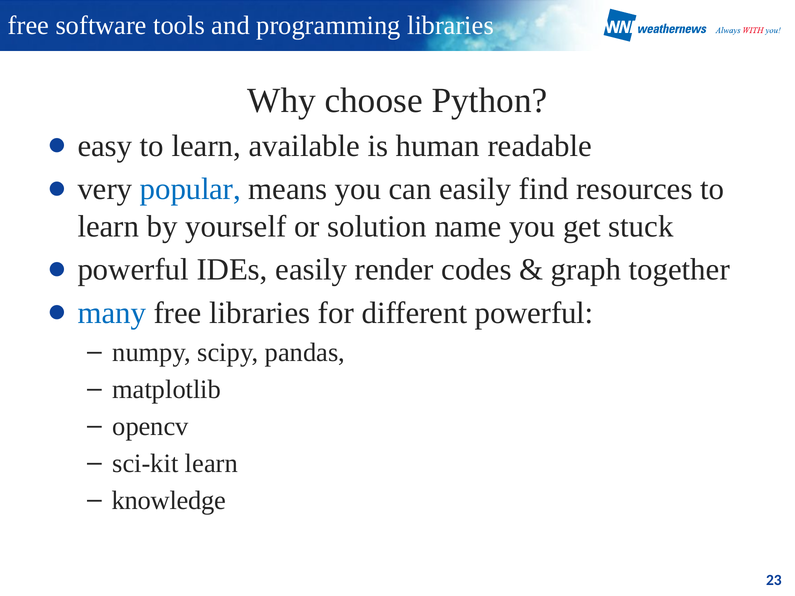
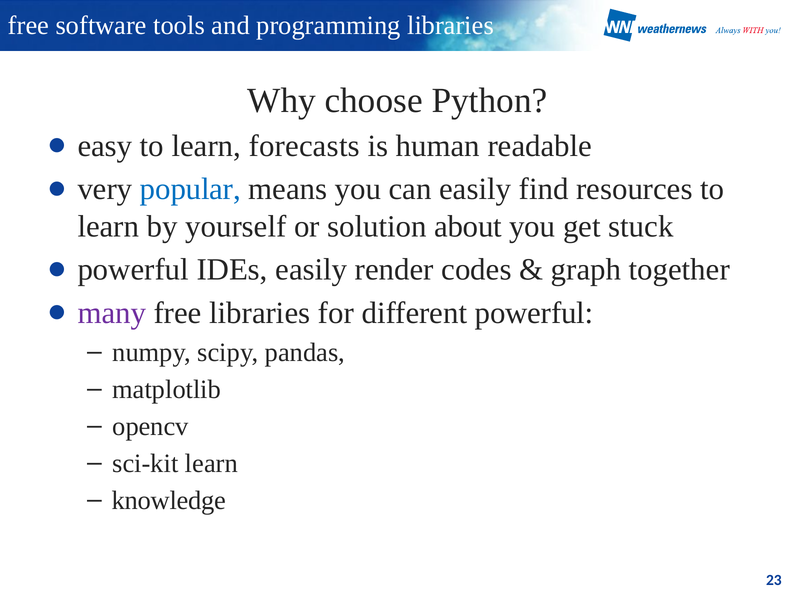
available: available -> forecasts
name: name -> about
many colour: blue -> purple
